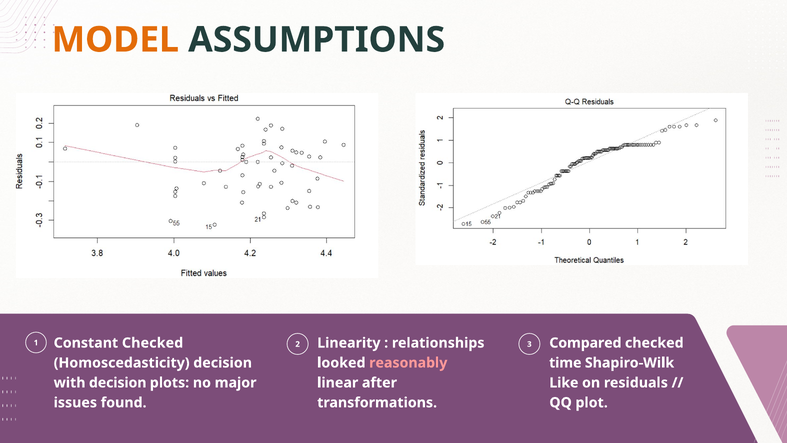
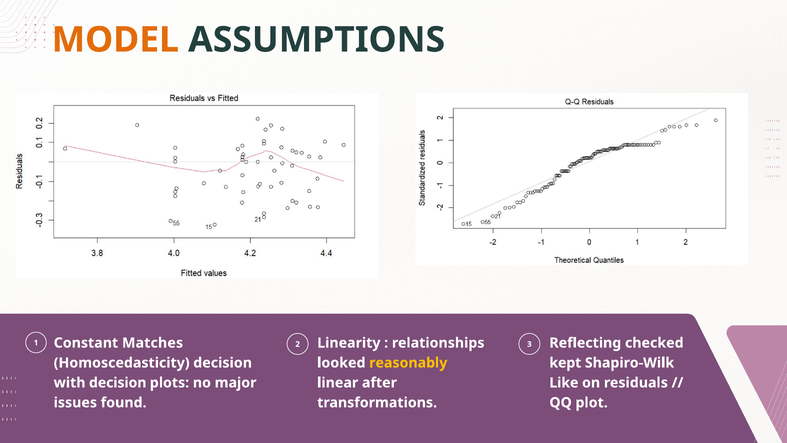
Constant Checked: Checked -> Matches
Compared: Compared -> Reflecting
reasonably colour: pink -> yellow
time: time -> kept
